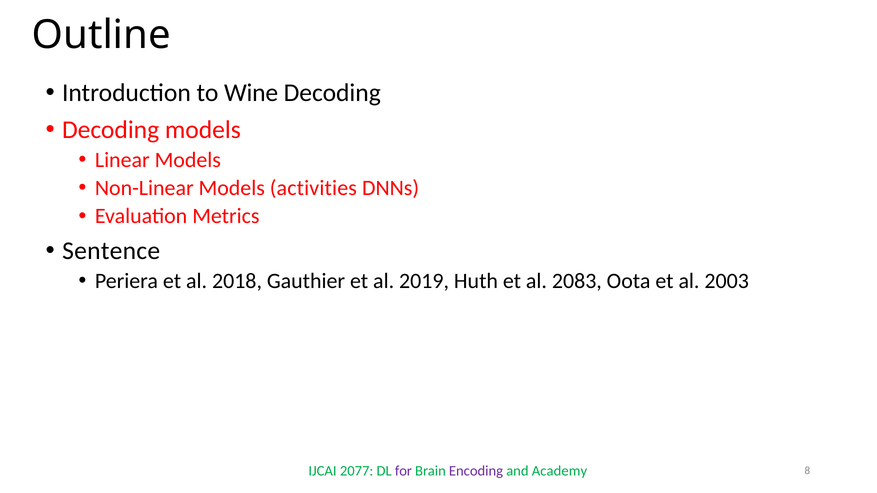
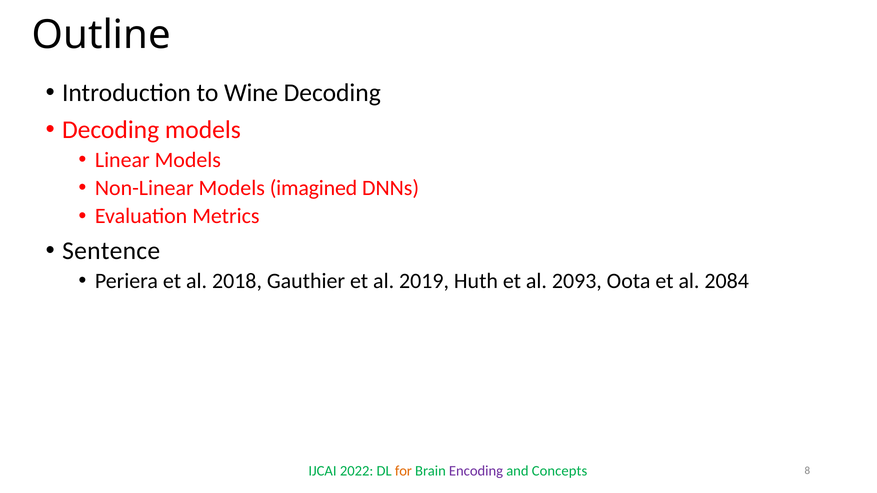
activities: activities -> imagined
2083: 2083 -> 2093
2003: 2003 -> 2084
2077: 2077 -> 2022
for colour: purple -> orange
Academy: Academy -> Concepts
